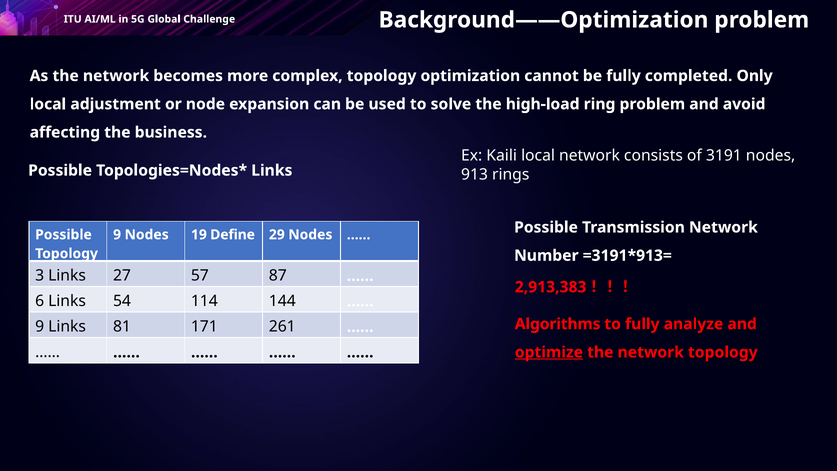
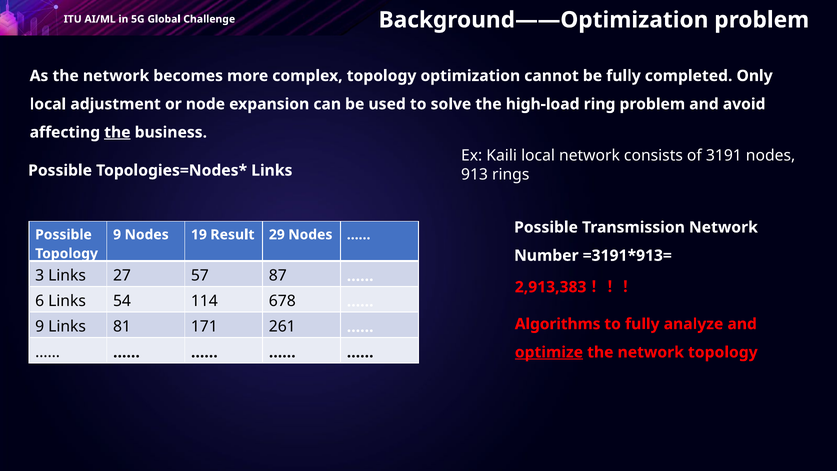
the at (117, 132) underline: none -> present
Define: Define -> Result
144: 144 -> 678
